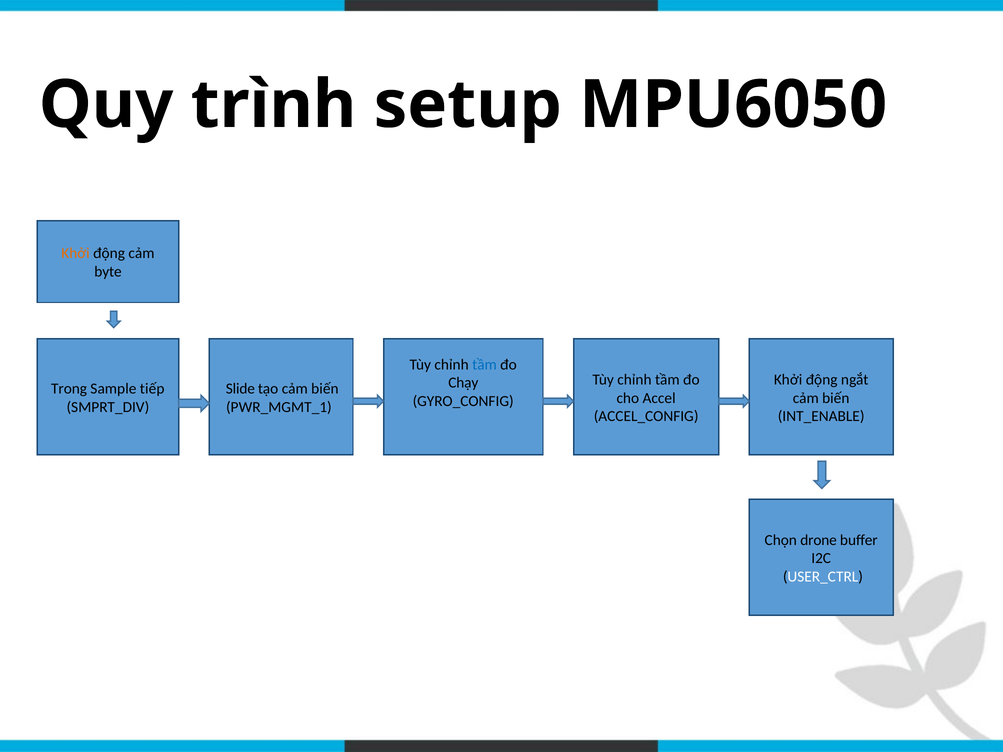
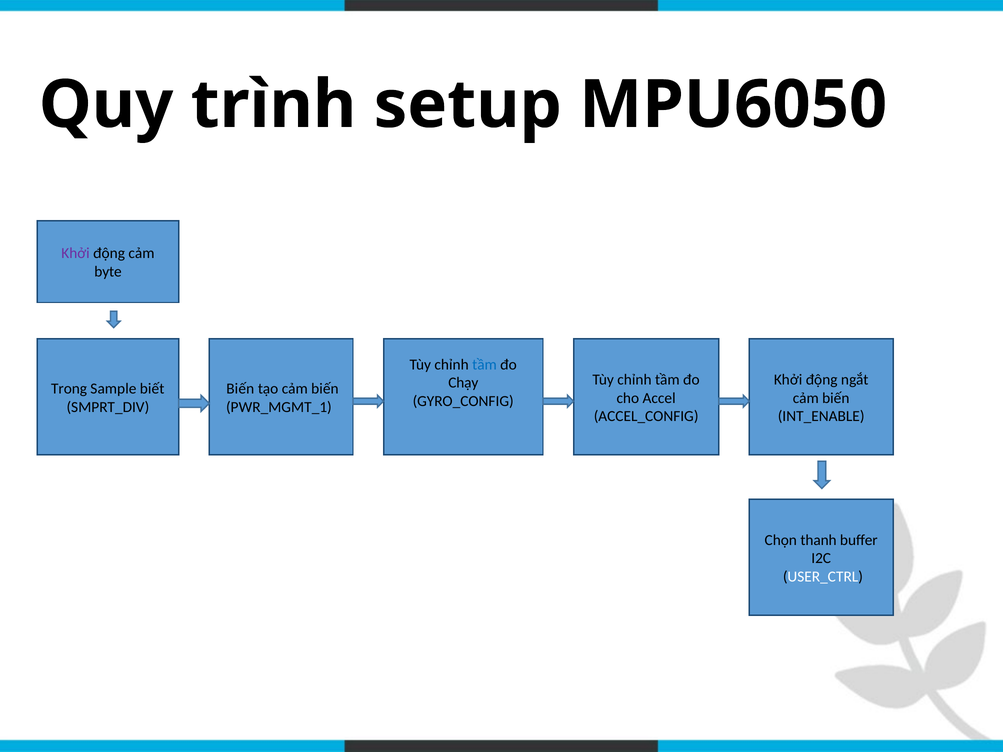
Khởi at (76, 254) colour: orange -> purple
tiếp: tiếp -> biết
Slide at (240, 389): Slide -> Biến
drone: drone -> thanh
